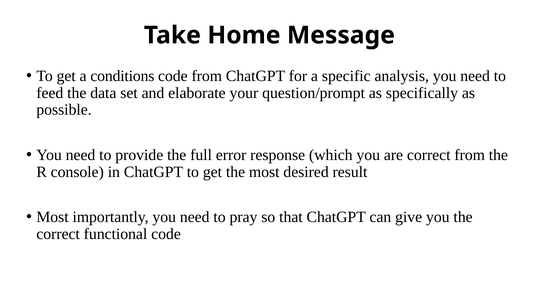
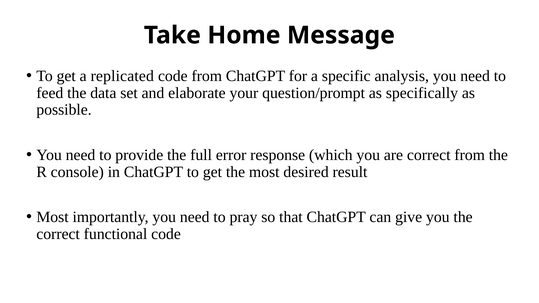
conditions: conditions -> replicated
